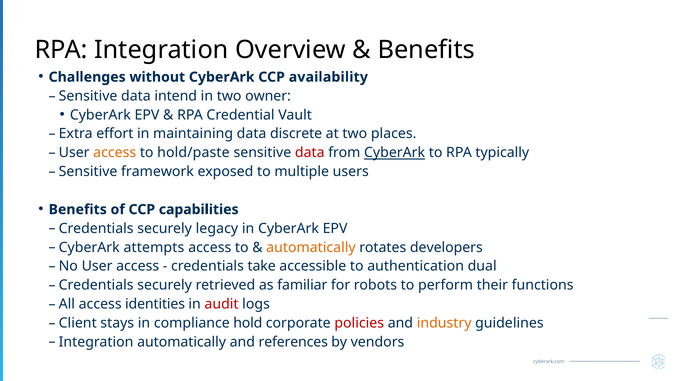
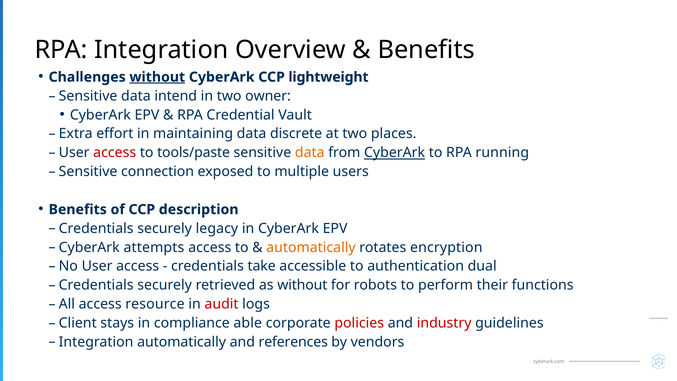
without at (157, 77) underline: none -> present
availability: availability -> lightweight
access at (115, 153) colour: orange -> red
hold/paste: hold/paste -> tools/paste
data at (310, 153) colour: red -> orange
typically: typically -> running
framework: framework -> connection
capabilities: capabilities -> description
developers: developers -> encryption
as familiar: familiar -> without
identities: identities -> resource
hold: hold -> able
industry colour: orange -> red
